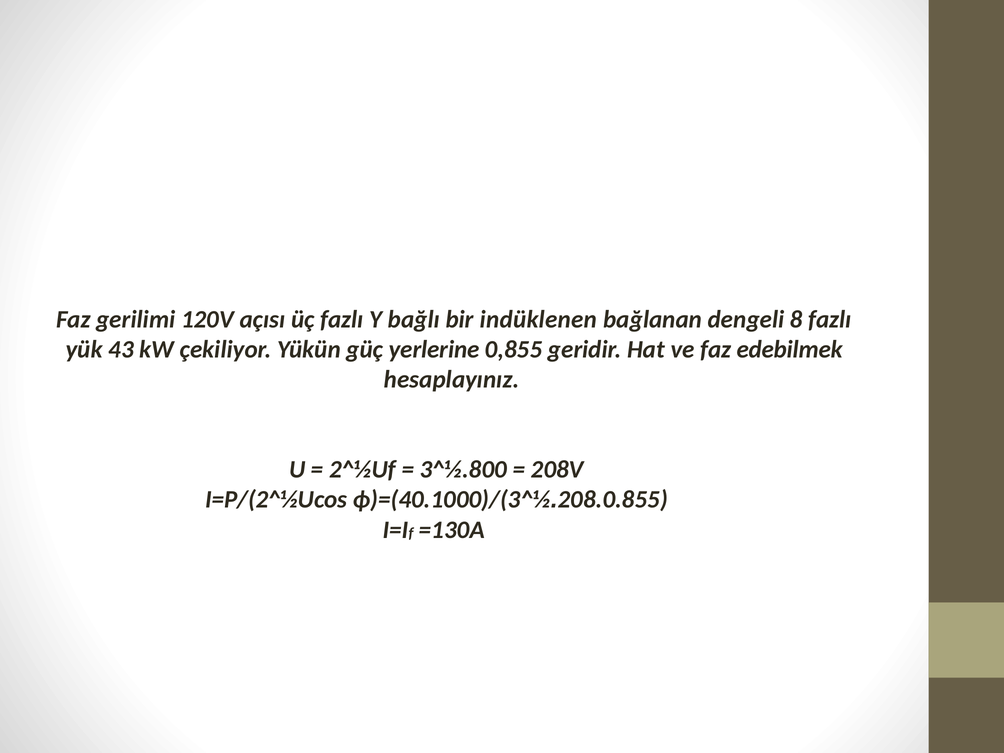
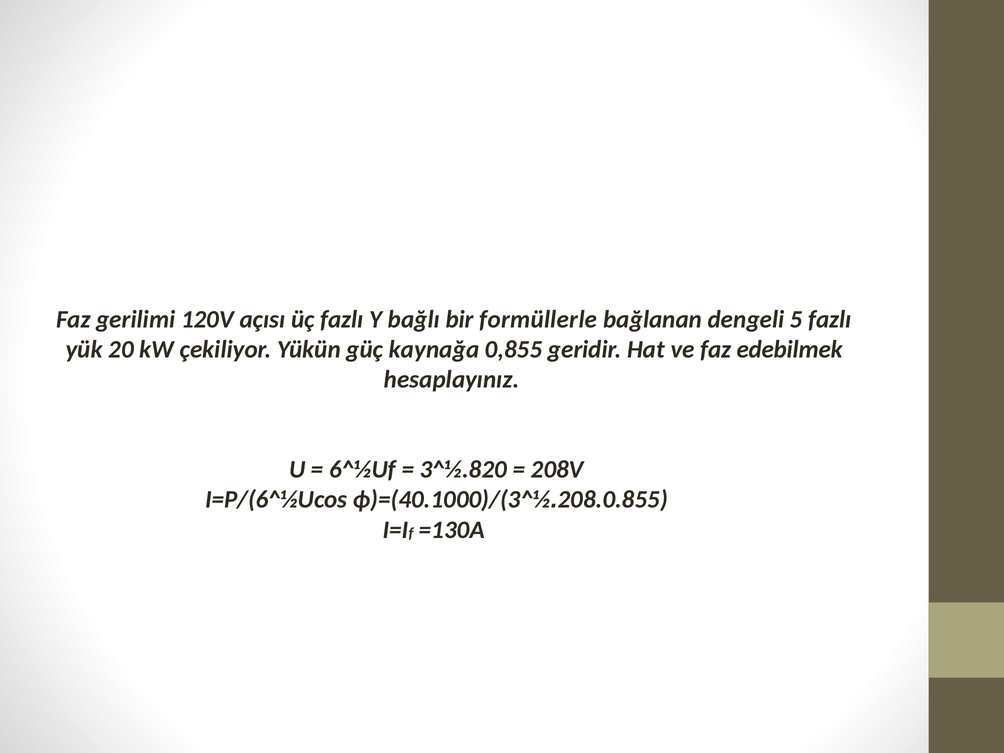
indüklenen: indüklenen -> formüllerle
8: 8 -> 5
43: 43 -> 20
yerlerine: yerlerine -> kaynağa
2^½Uf: 2^½Uf -> 6^½Uf
3^½.800: 3^½.800 -> 3^½.820
I=P/(2^½Ucos: I=P/(2^½Ucos -> I=P/(6^½Ucos
